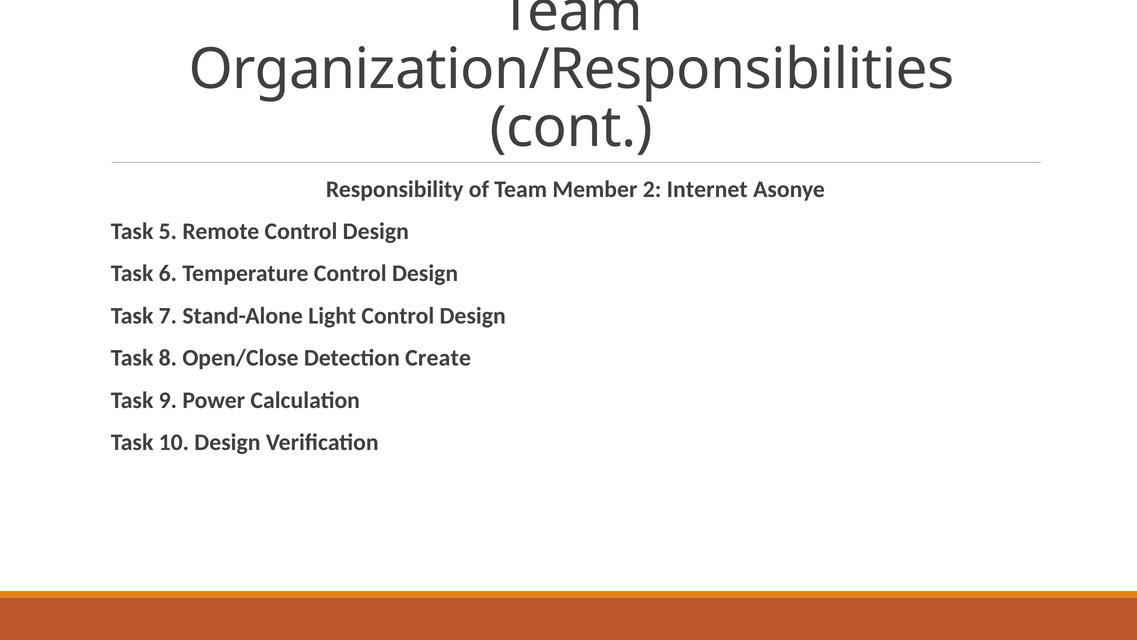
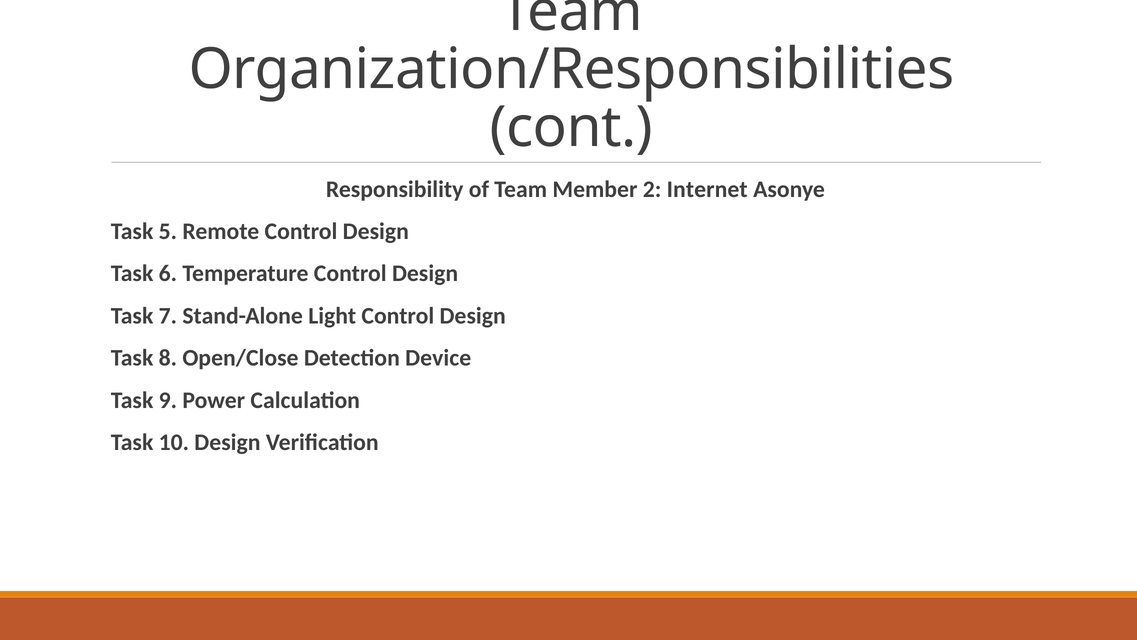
Create: Create -> Device
